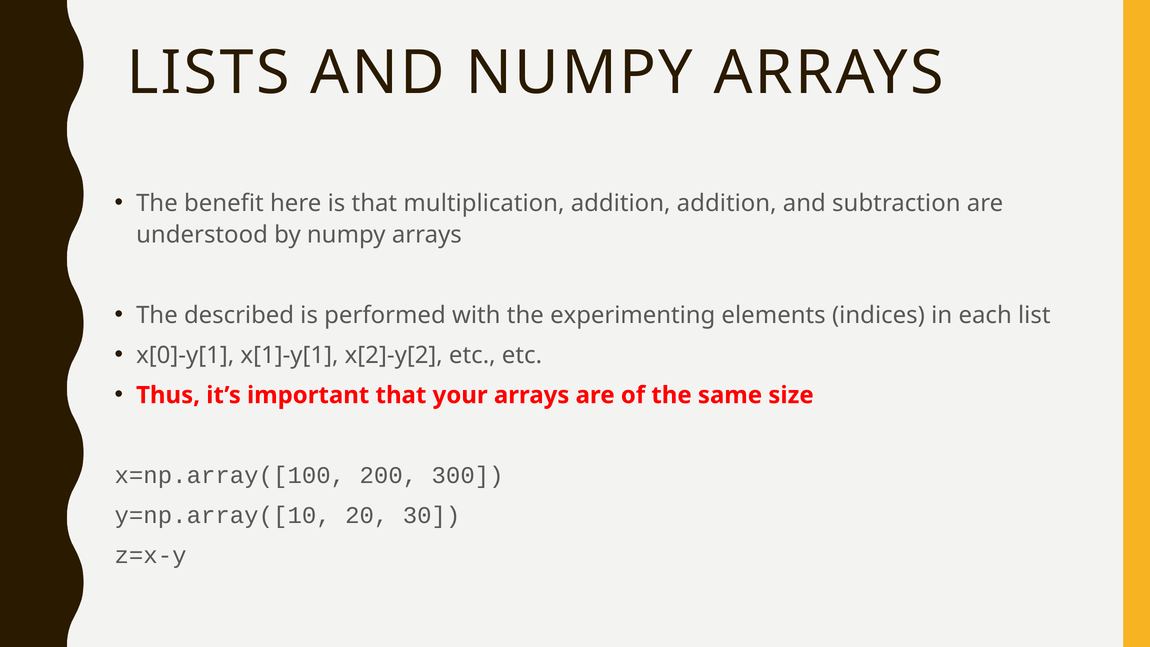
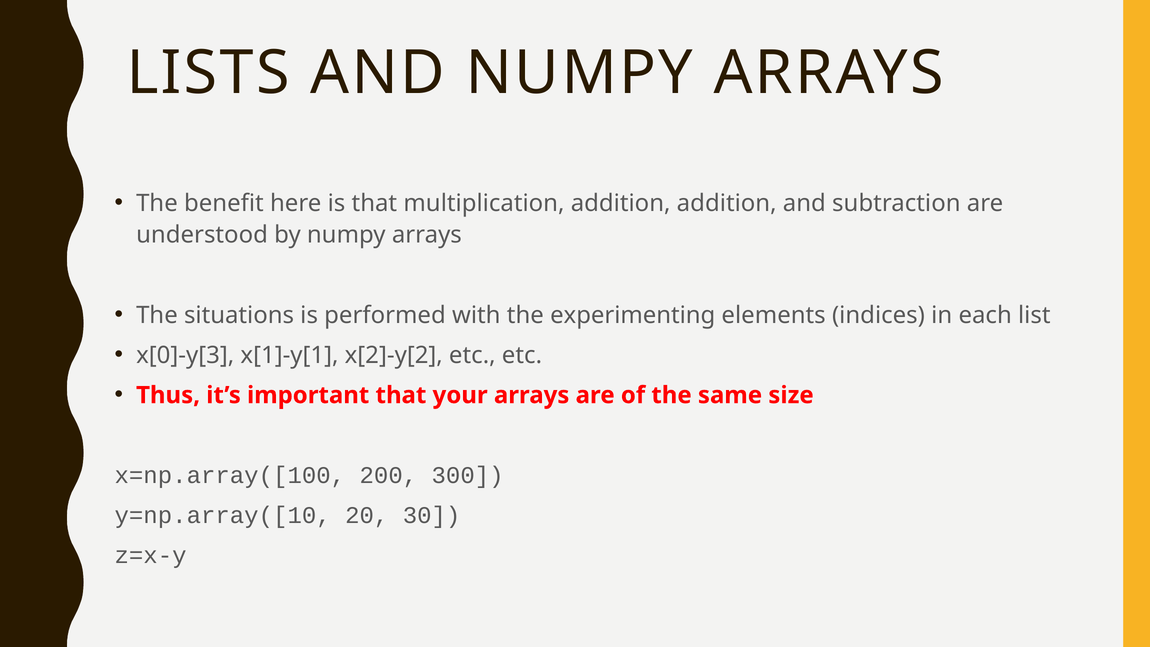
described: described -> situations
x[0]-y[1: x[0]-y[1 -> x[0]-y[3
